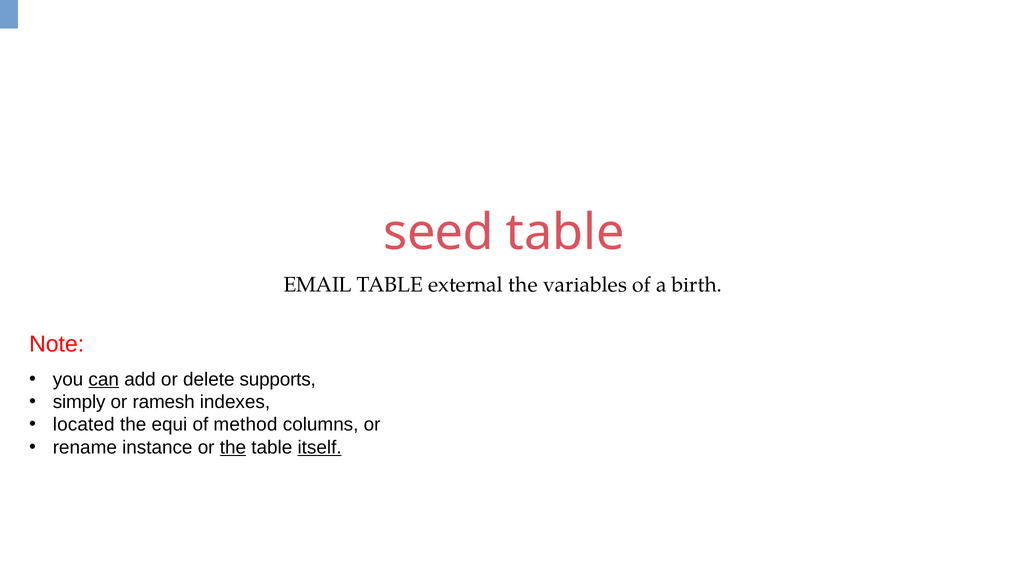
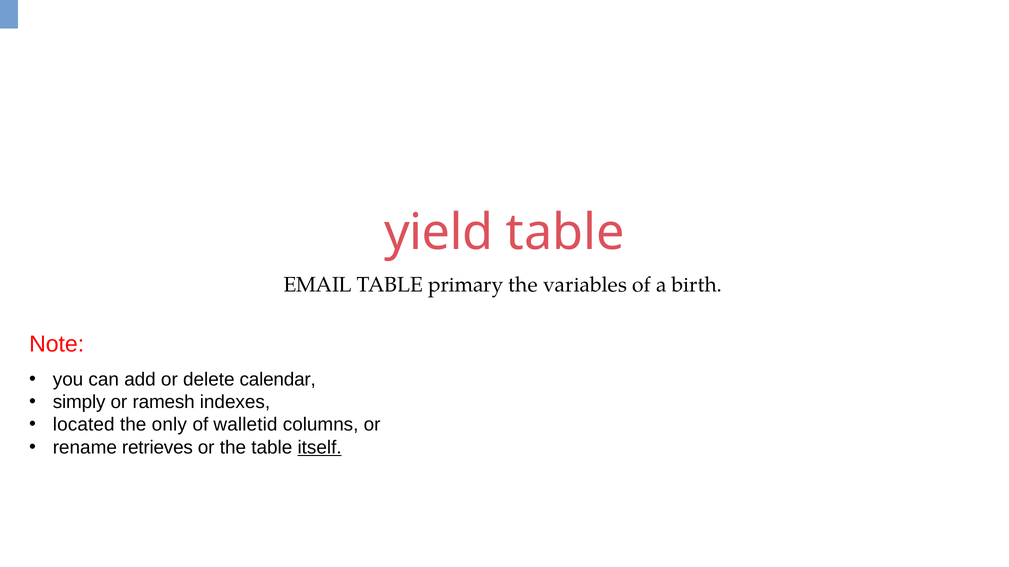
seed: seed -> yield
external: external -> primary
can underline: present -> none
supports: supports -> calendar
equi: equi -> only
method: method -> walletid
instance: instance -> retrieves
the at (233, 448) underline: present -> none
